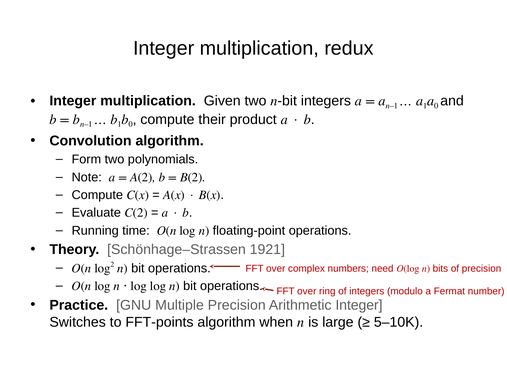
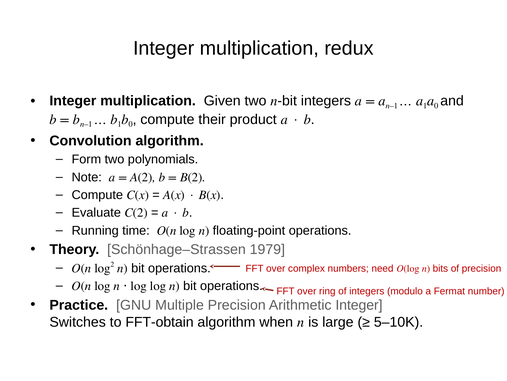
1921: 1921 -> 1979
FFT-points: FFT-points -> FFT-obtain
